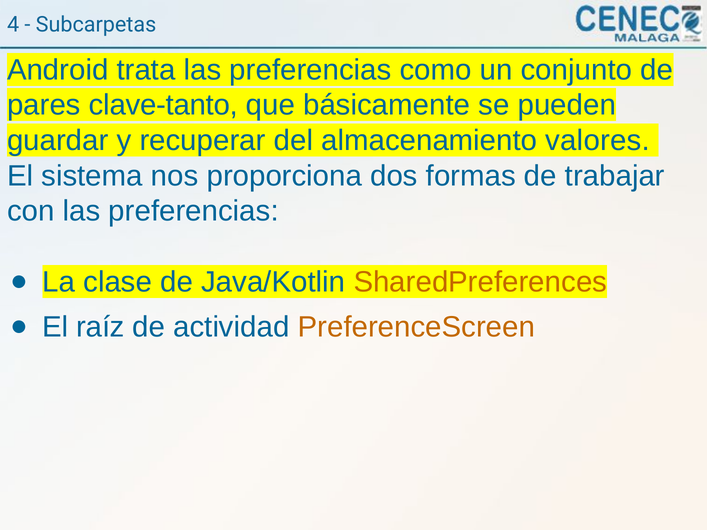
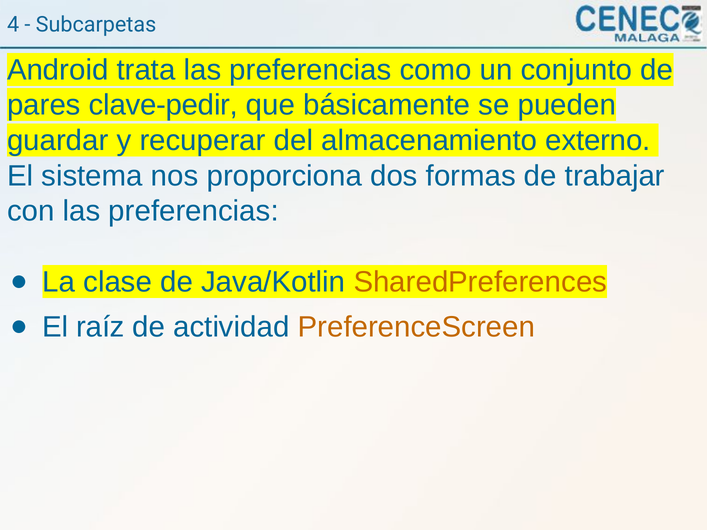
clave-tanto: clave-tanto -> clave-pedir
valores: valores -> externo
